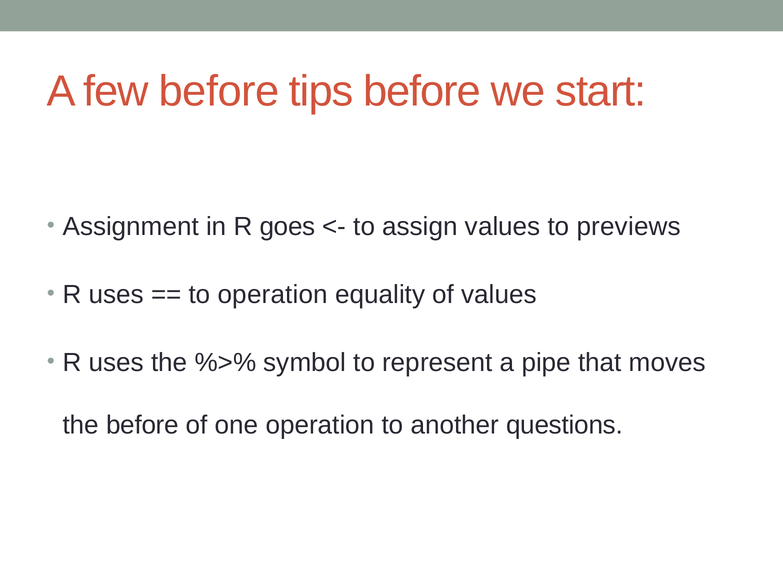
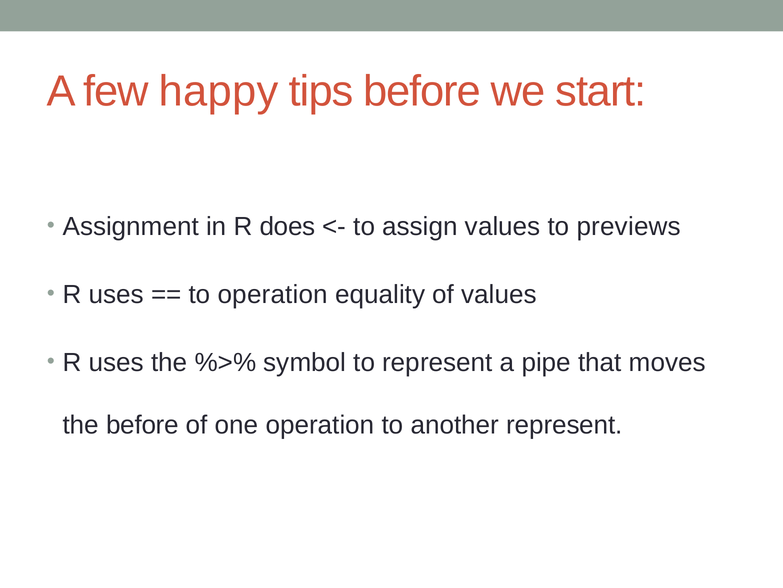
few before: before -> happy
goes: goes -> does
another questions: questions -> represent
